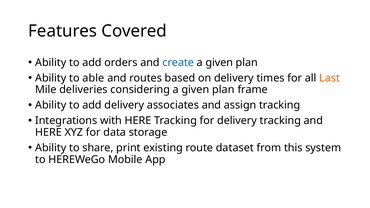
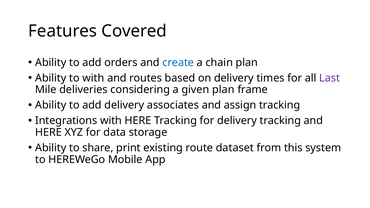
given at (219, 63): given -> chain
to able: able -> with
Last colour: orange -> purple
